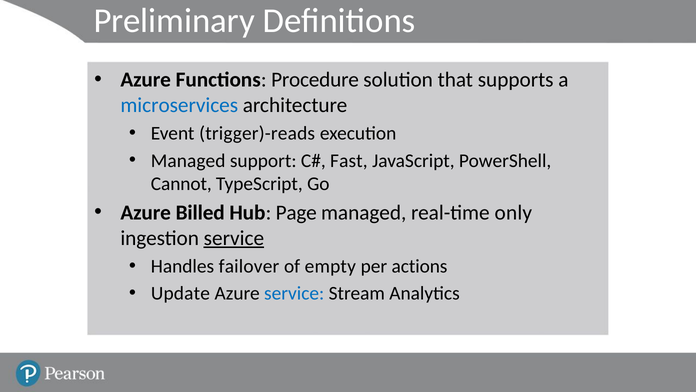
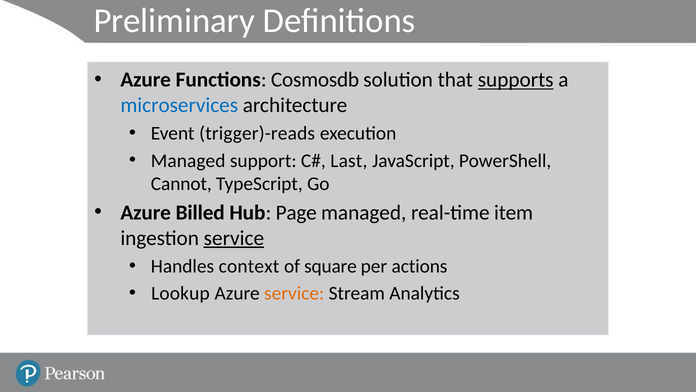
Procedure: Procedure -> Cosmosdb
supports underline: none -> present
Fast: Fast -> Last
only: only -> item
failover: failover -> context
empty: empty -> square
Update: Update -> Lookup
service at (294, 293) colour: blue -> orange
